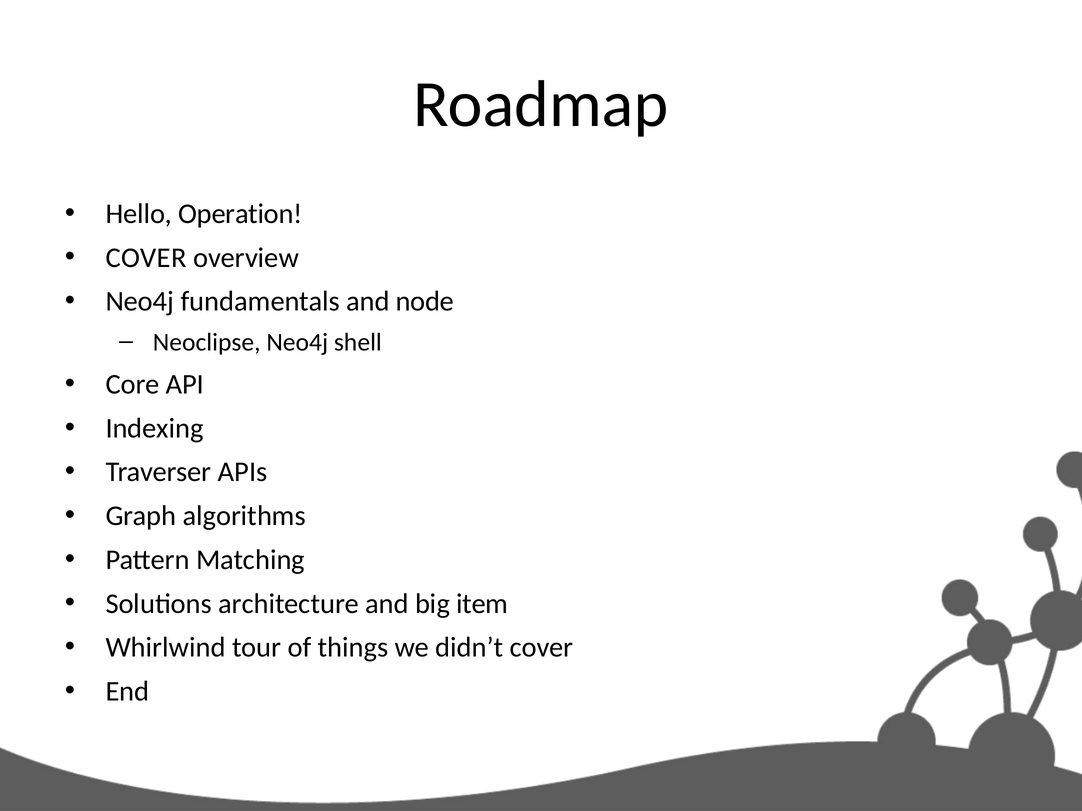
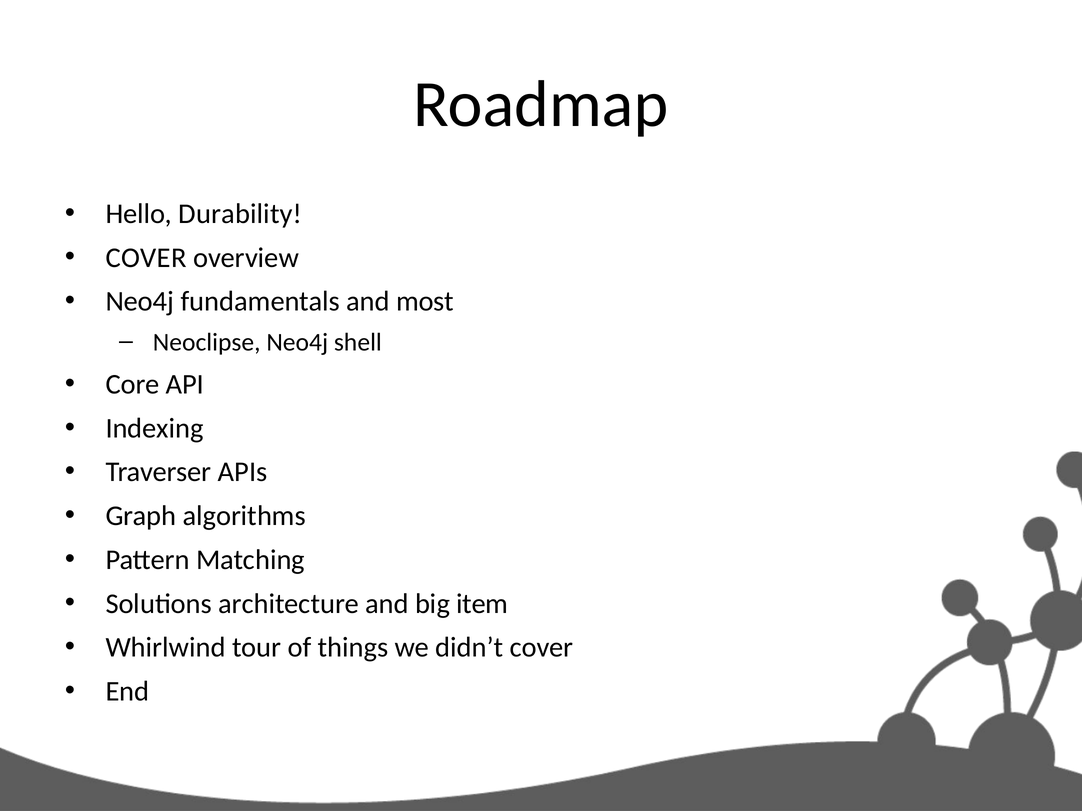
Operation: Operation -> Durability
node: node -> most
